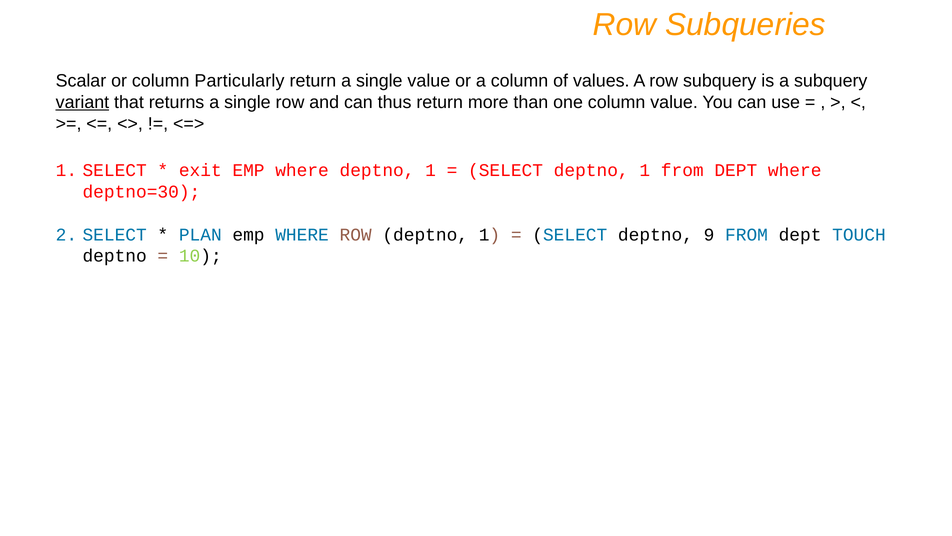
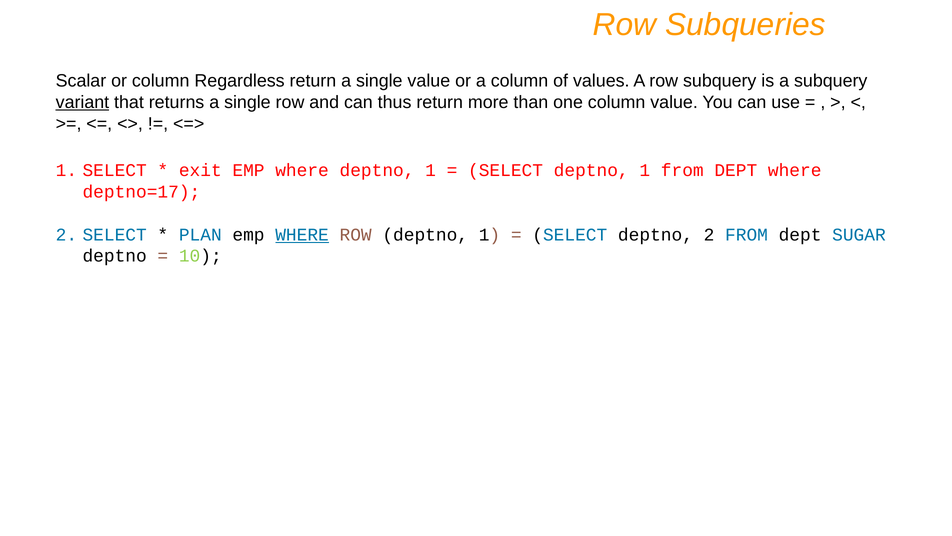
Particularly: Particularly -> Regardless
deptno=30: deptno=30 -> deptno=17
WHERE at (302, 234) underline: none -> present
deptno 9: 9 -> 2
TOUCH: TOUCH -> SUGAR
